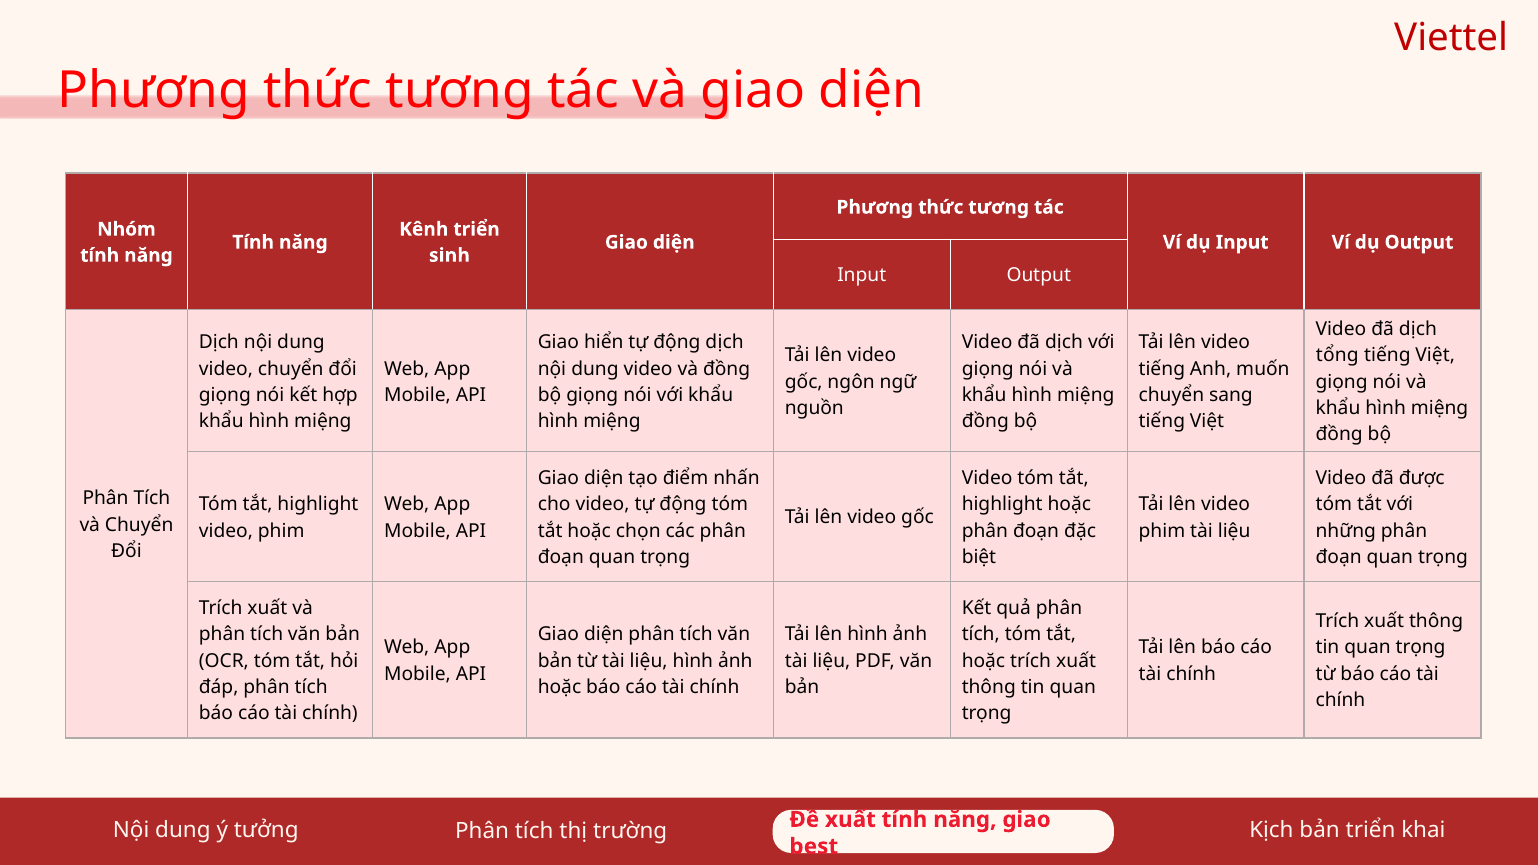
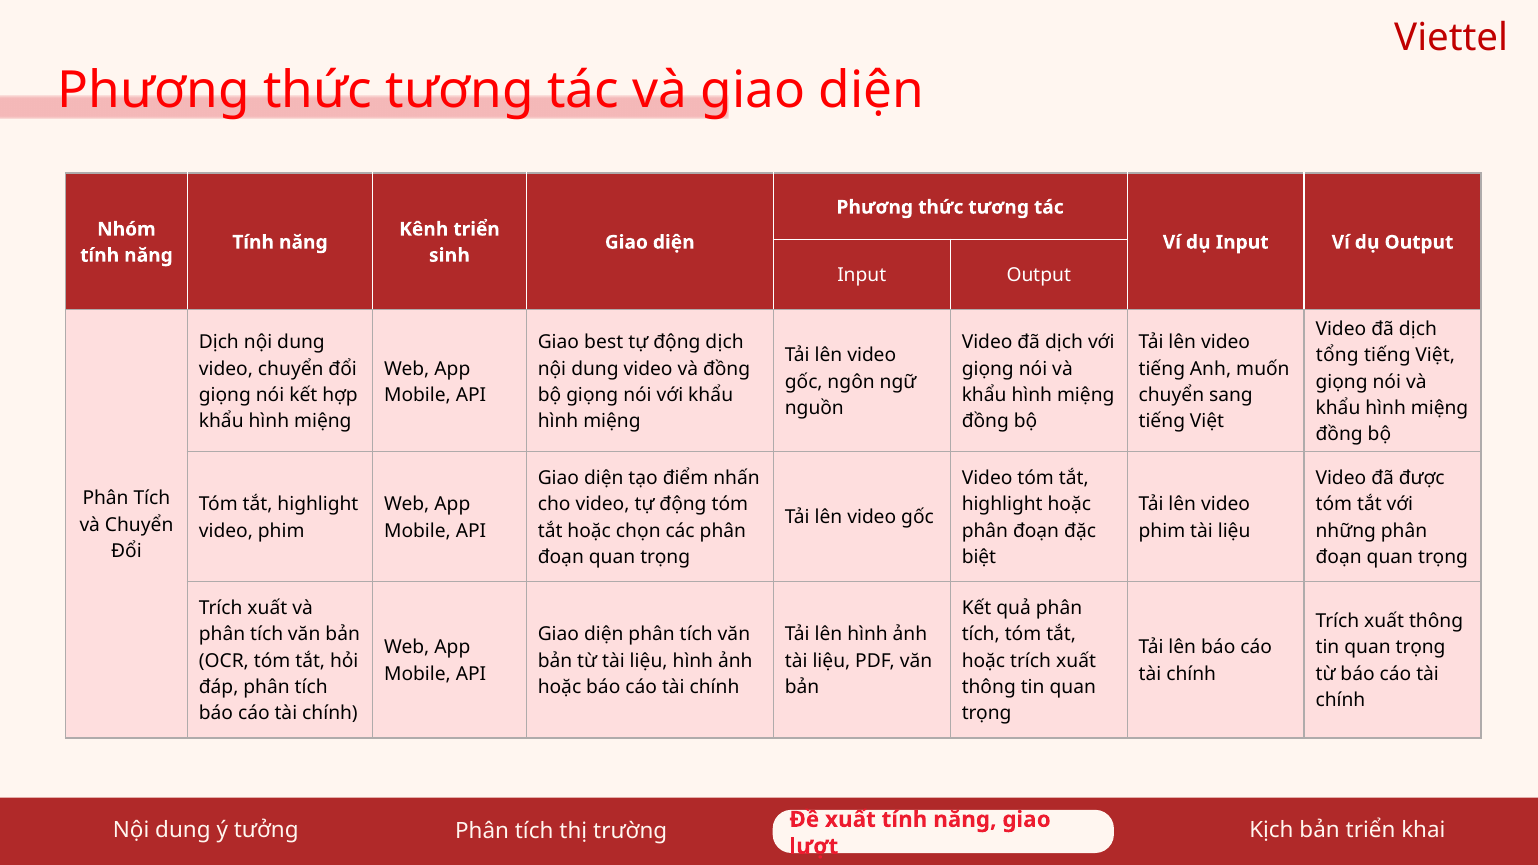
hiển: hiển -> best
best: best -> lượt
